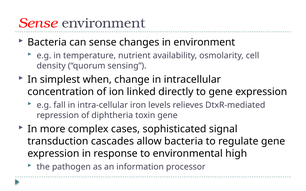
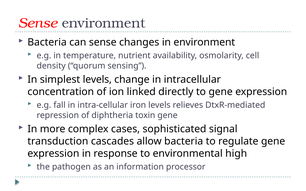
simplest when: when -> levels
